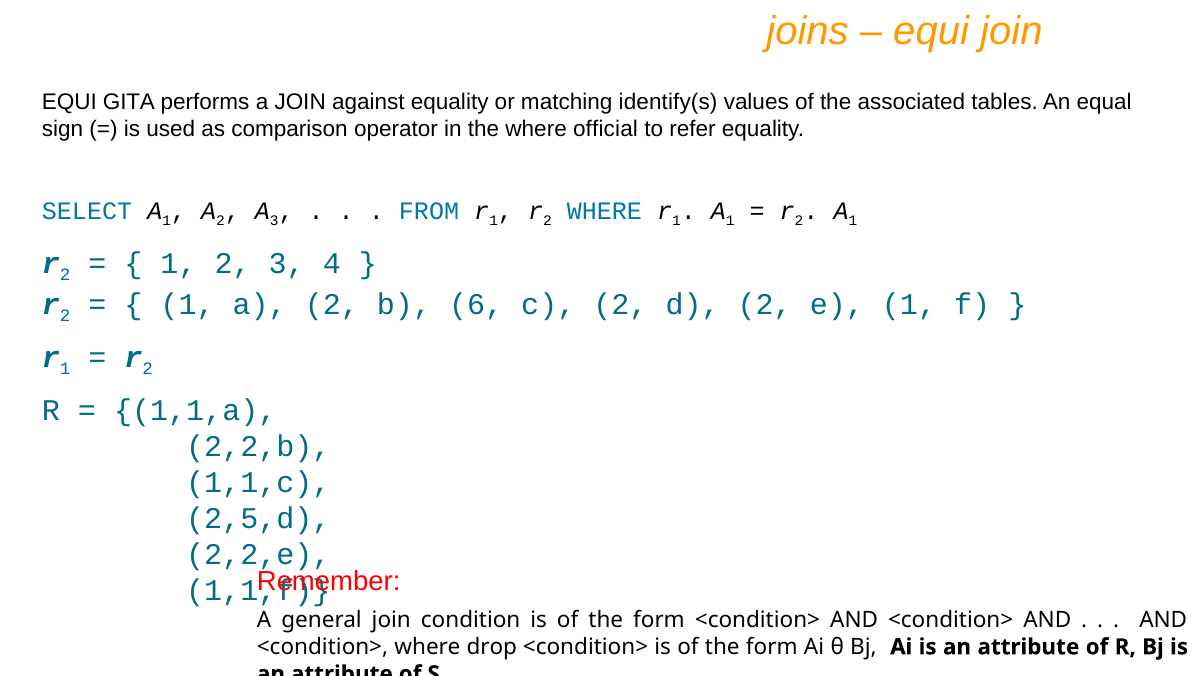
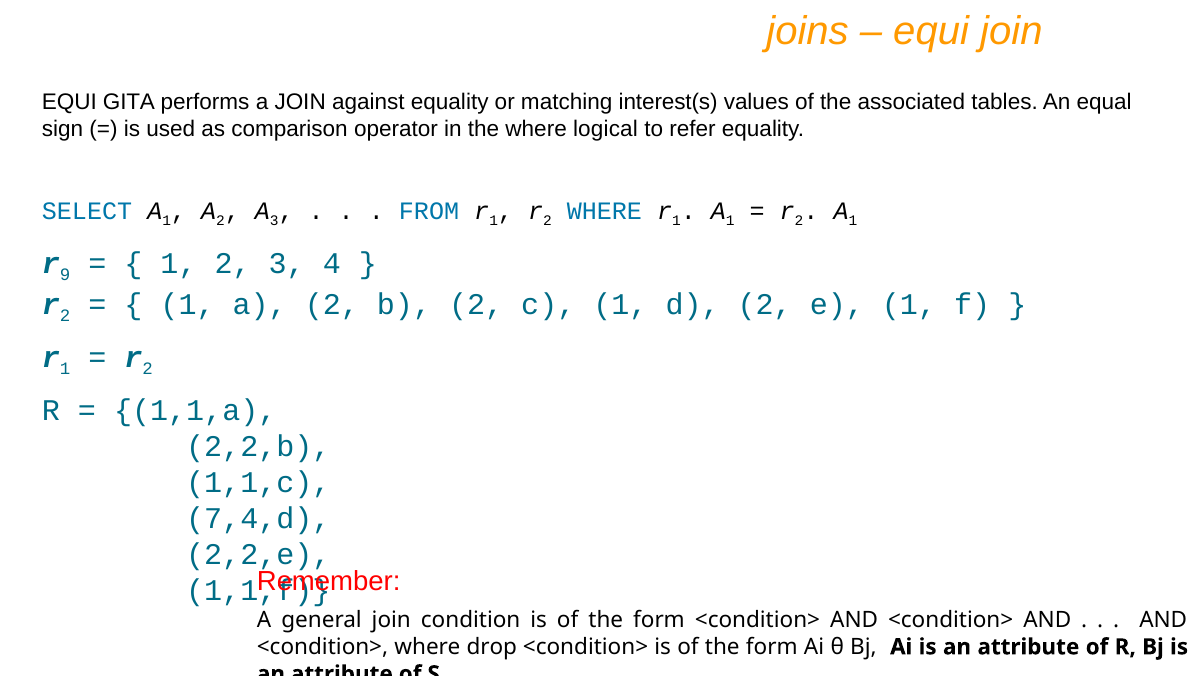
identify(s: identify(s -> interest(s
official: official -> logical
2 at (65, 275): 2 -> 9
b 6: 6 -> 2
c 2: 2 -> 1
2,5,d: 2,5,d -> 7,4,d
